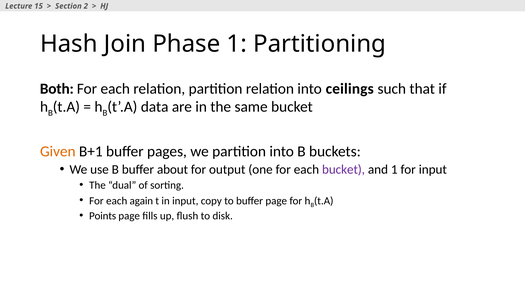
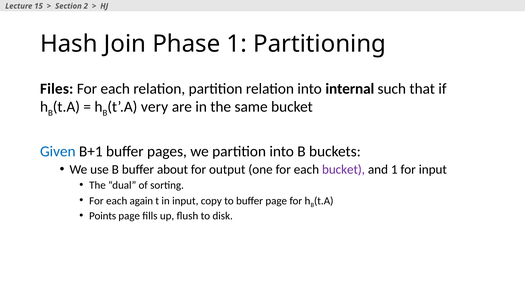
Both: Both -> Files
ceilings: ceilings -> internal
data: data -> very
Given colour: orange -> blue
